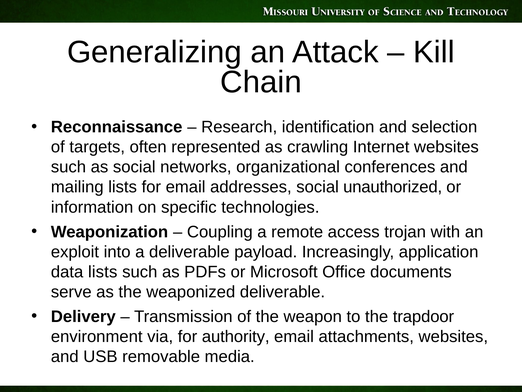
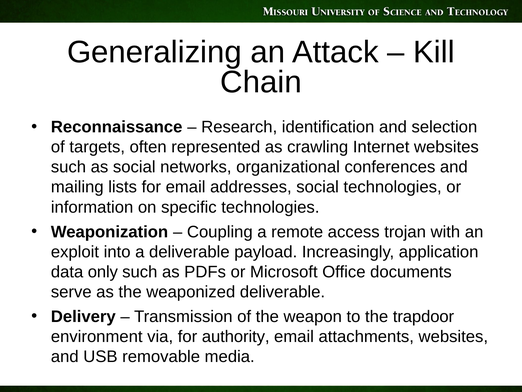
social unauthorized: unauthorized -> technologies
data lists: lists -> only
